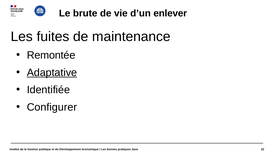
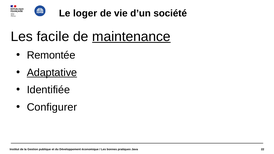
brute: brute -> loger
enlever: enlever -> société
fuites: fuites -> facile
maintenance underline: none -> present
